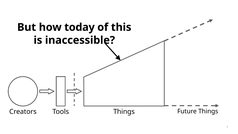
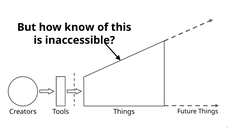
today: today -> know
